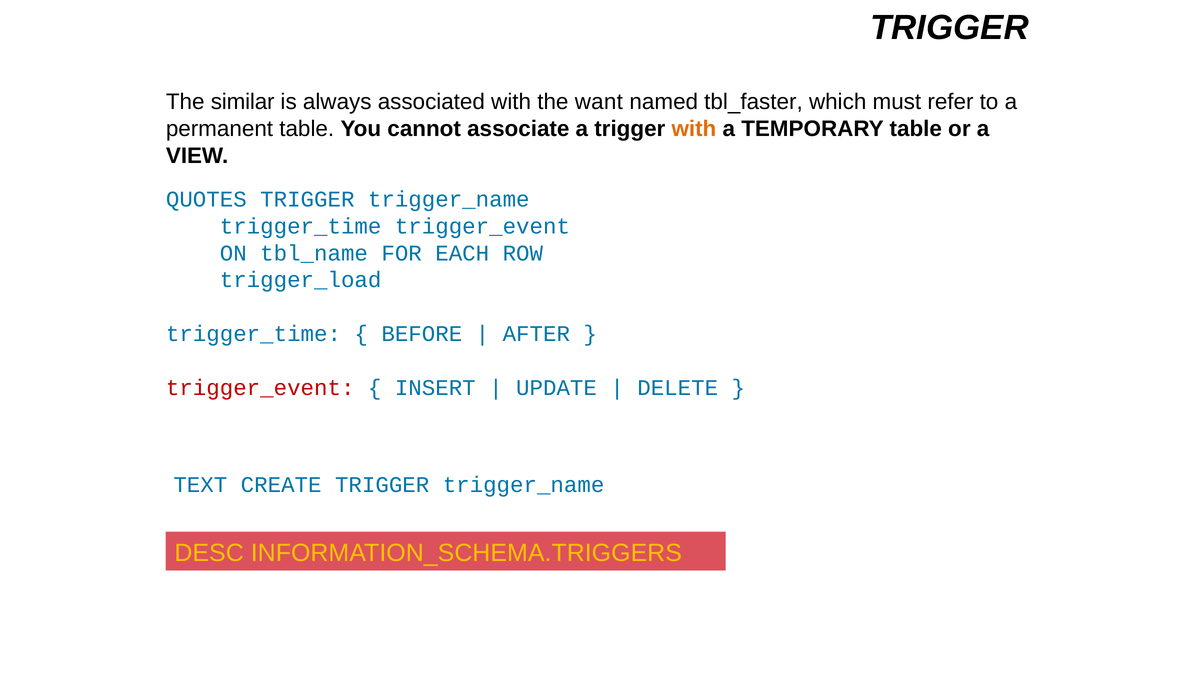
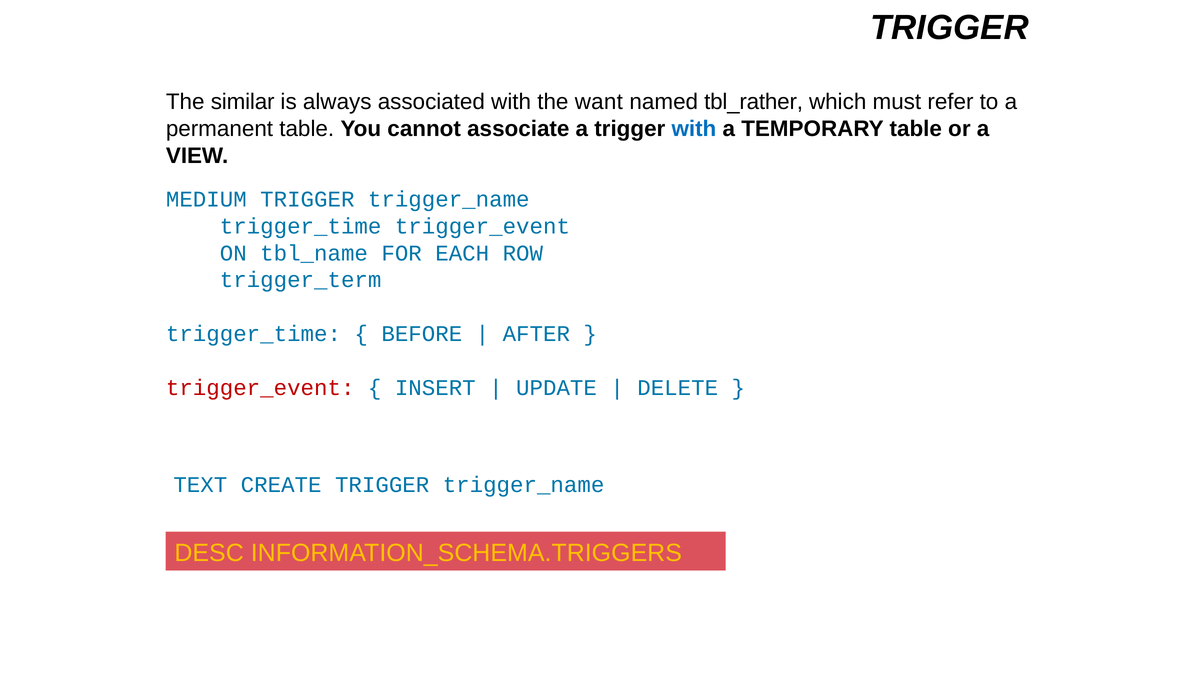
tbl_faster: tbl_faster -> tbl_rather
with at (694, 129) colour: orange -> blue
QUOTES: QUOTES -> MEDIUM
trigger_load: trigger_load -> trigger_term
